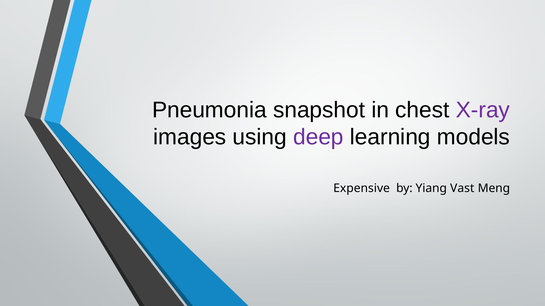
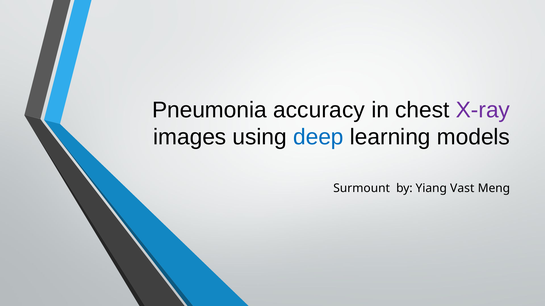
snapshot: snapshot -> accuracy
deep colour: purple -> blue
Expensive: Expensive -> Surmount
